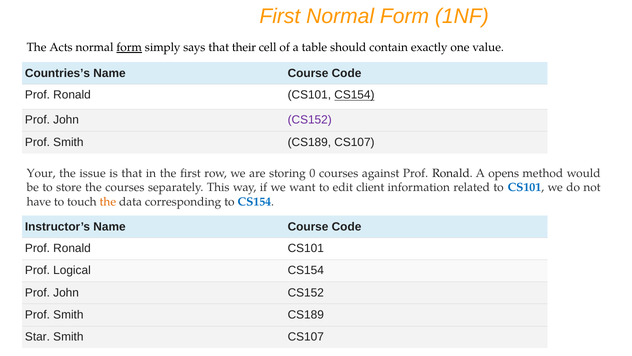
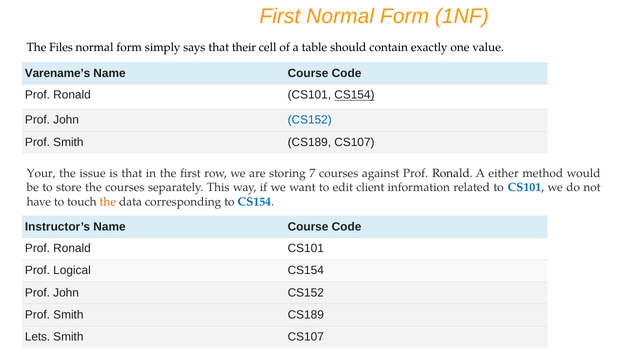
Acts: Acts -> Files
form at (129, 47) underline: present -> none
Countries’s: Countries’s -> Varename’s
CS152 at (310, 120) colour: purple -> blue
0: 0 -> 7
opens: opens -> either
Star: Star -> Lets
